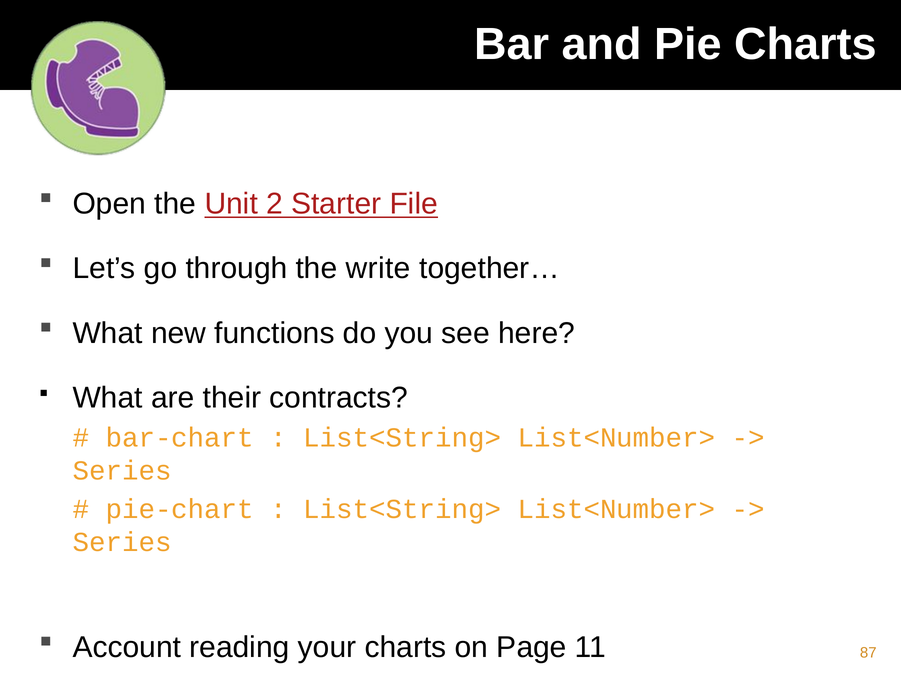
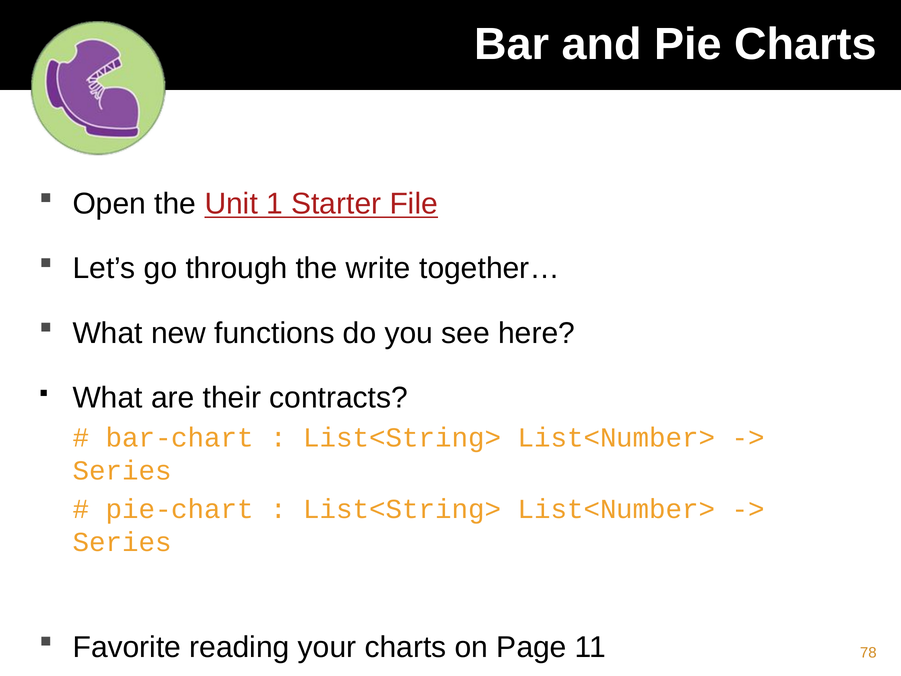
2: 2 -> 1
Account: Account -> Favorite
87: 87 -> 78
